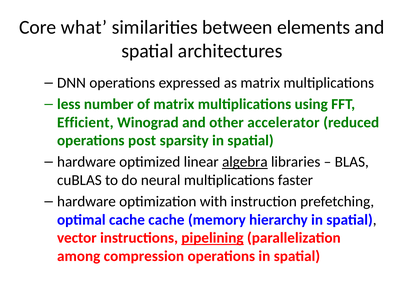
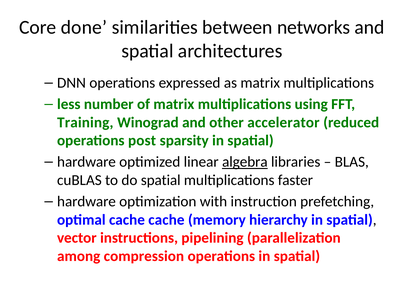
what: what -> done
elements: elements -> networks
Efficient: Efficient -> Training
do neural: neural -> spatial
pipelining underline: present -> none
